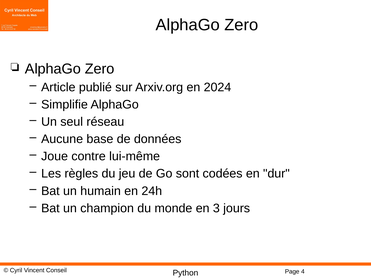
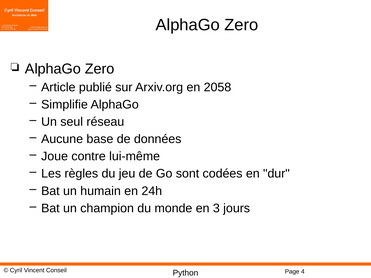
2024: 2024 -> 2058
